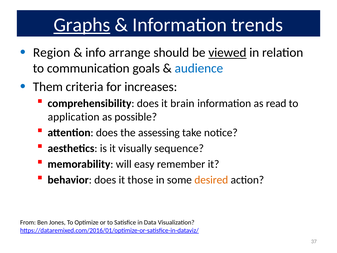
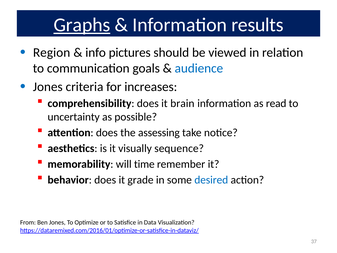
trends: trends -> results
arrange: arrange -> pictures
viewed underline: present -> none
Them at (48, 87): Them -> Jones
application: application -> uncertainty
easy: easy -> time
those: those -> grade
desired colour: orange -> blue
